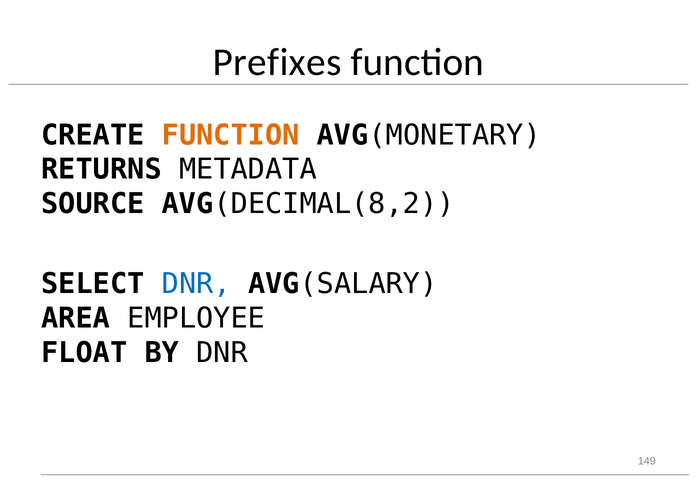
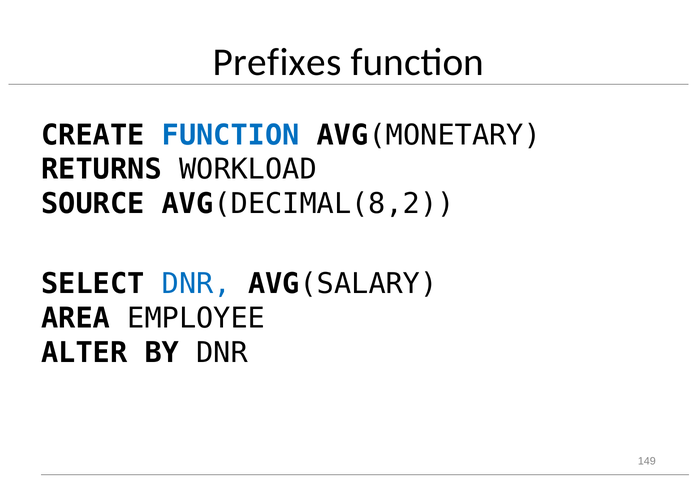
FUNCTION at (231, 135) colour: orange -> blue
METADATA: METADATA -> WORKLOAD
FLOAT: FLOAT -> ALTER
